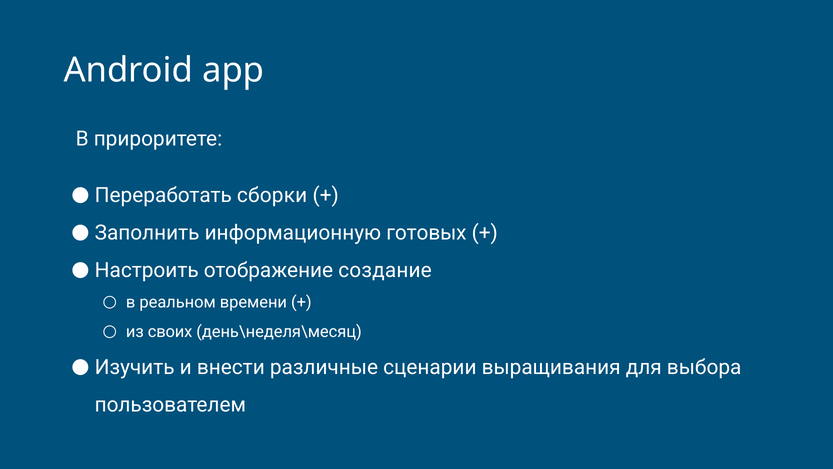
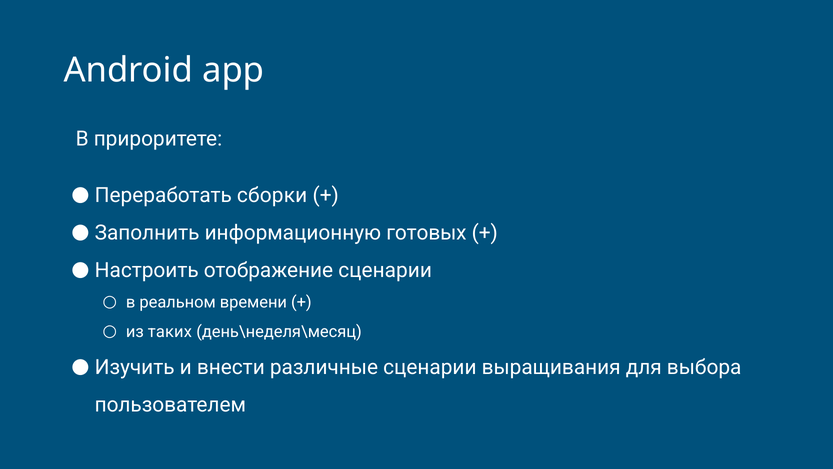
отображение создание: создание -> сценарии
своих: своих -> таких
